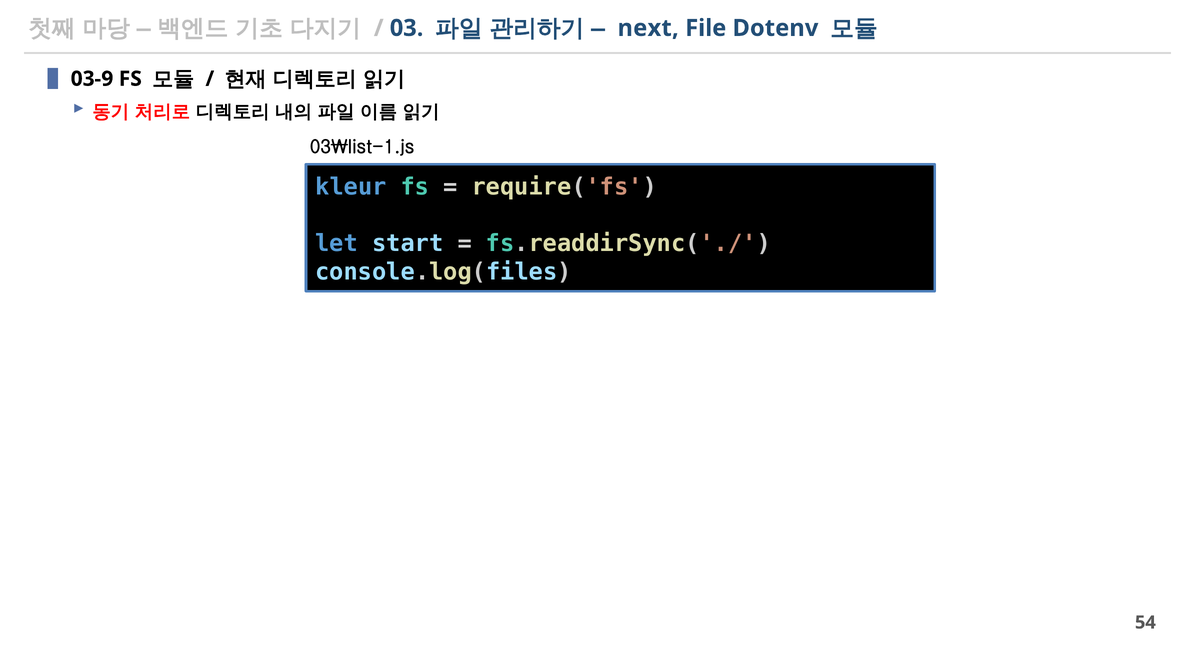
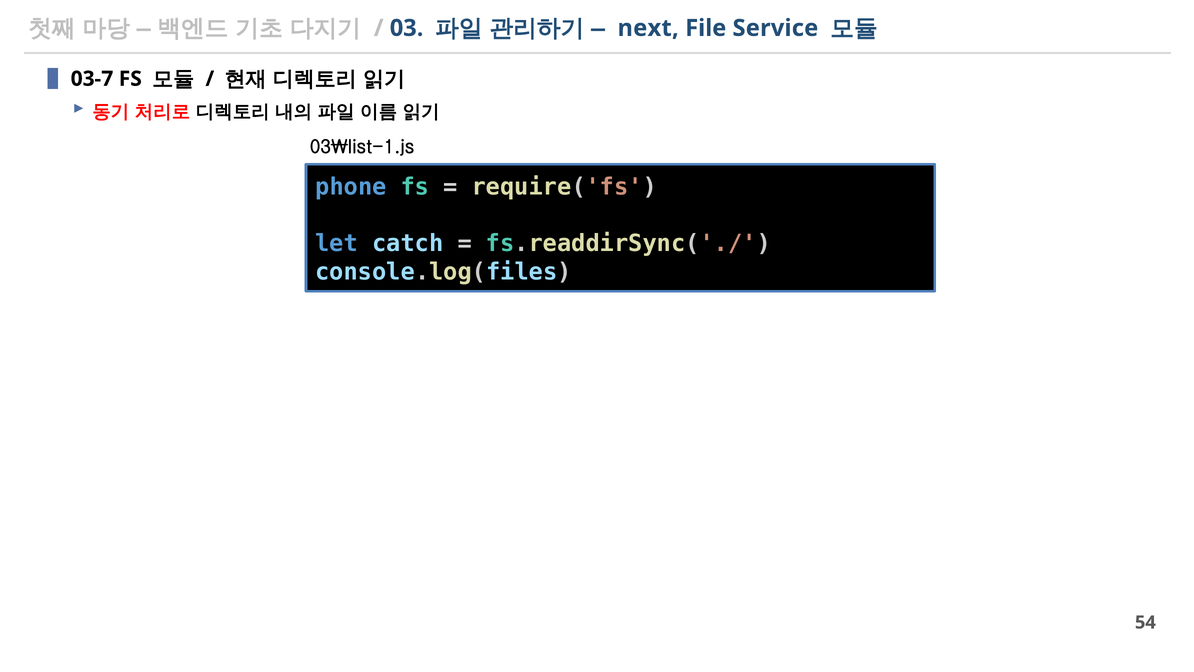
Dotenv: Dotenv -> Service
03-9: 03-9 -> 03-7
kleur: kleur -> phone
start: start -> catch
